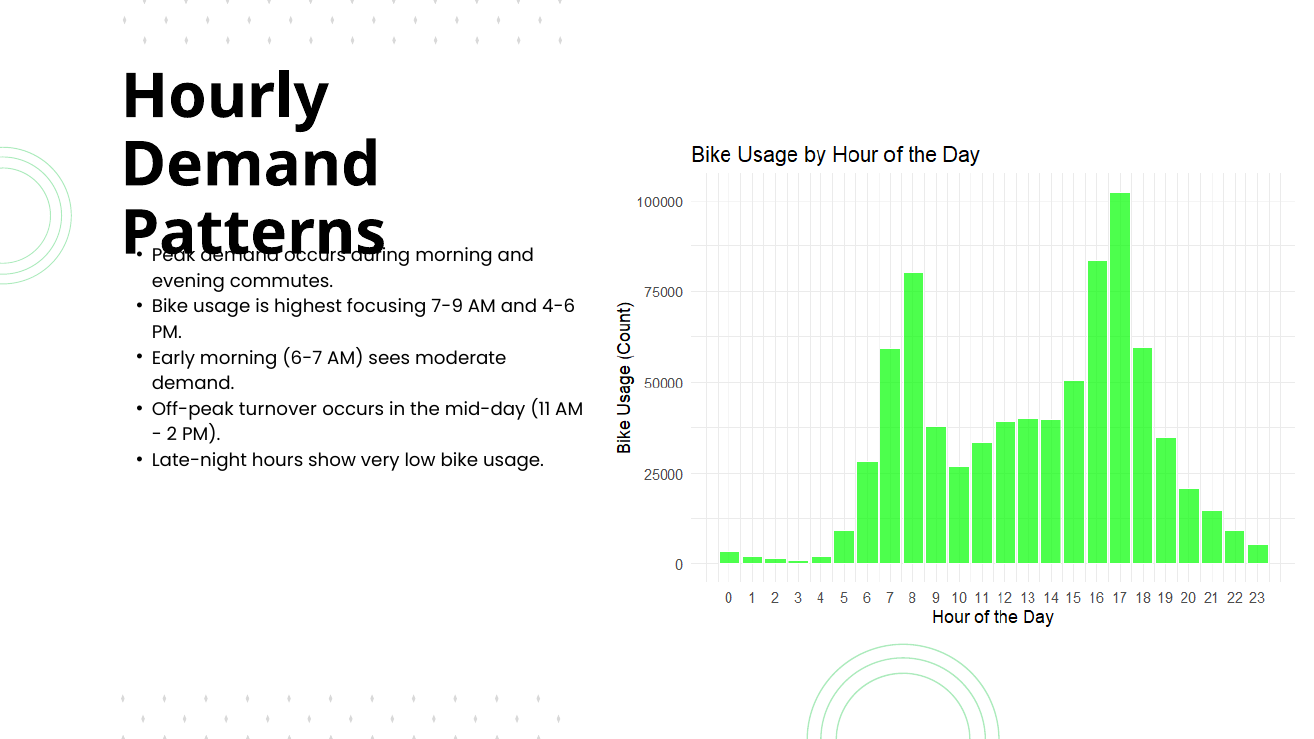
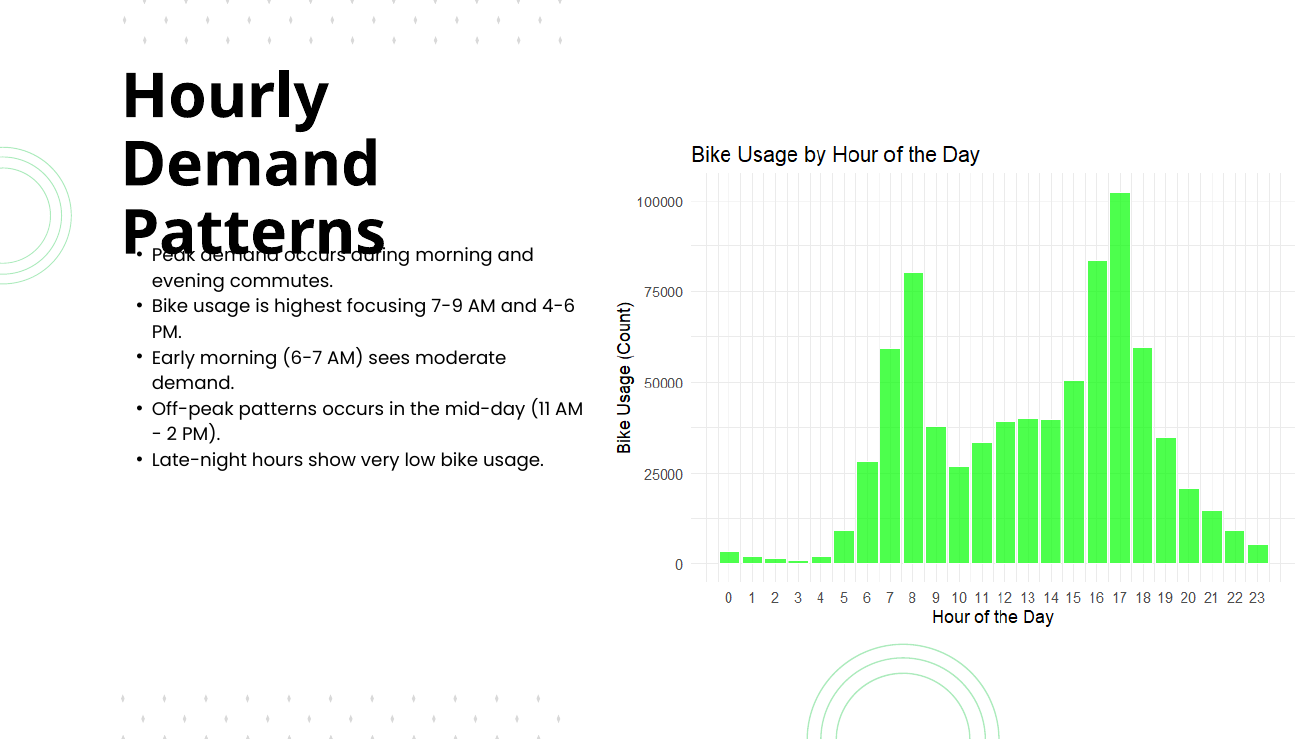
Off-peak turnover: turnover -> patterns
